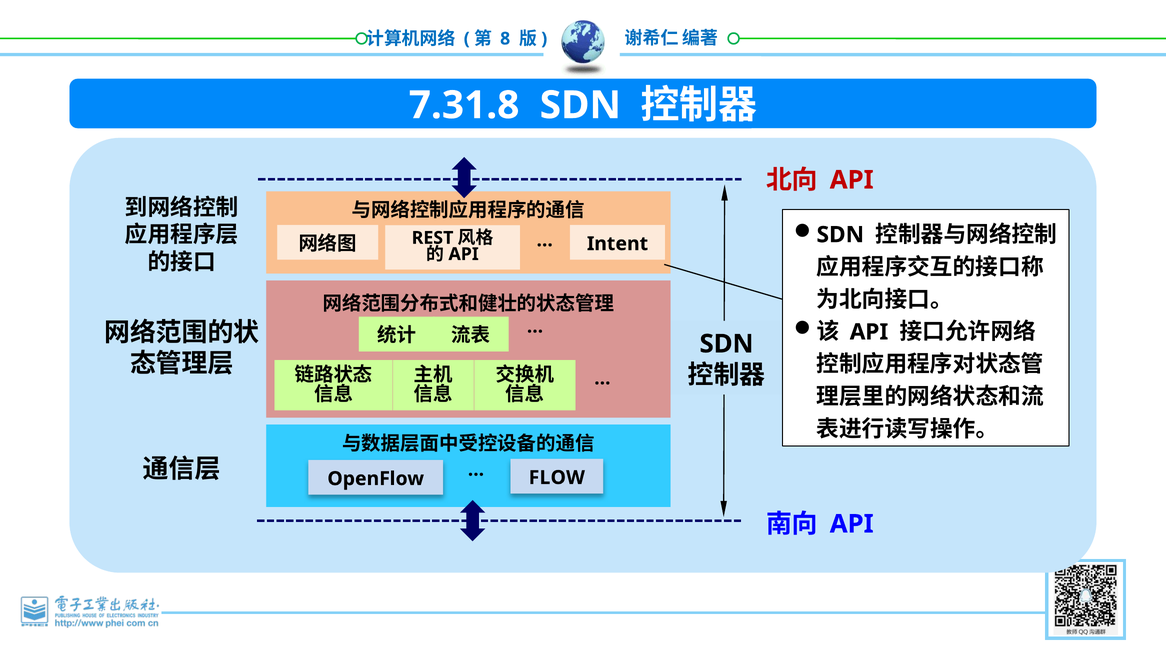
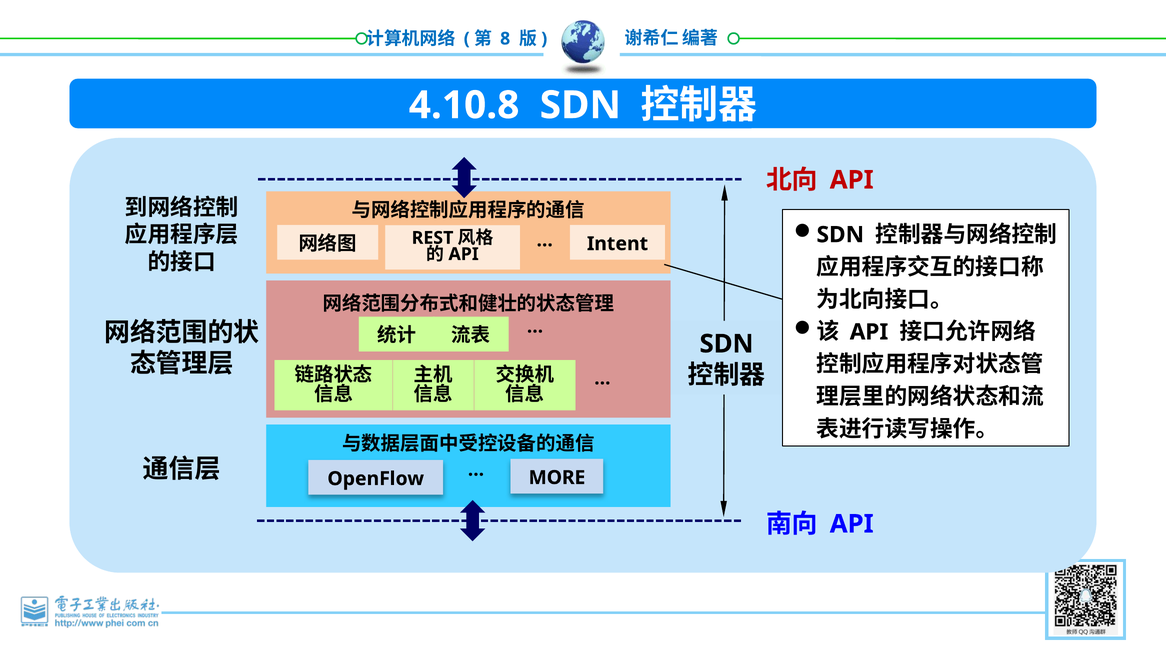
7.31.8: 7.31.8 -> 4.10.8
FLOW: FLOW -> MORE
